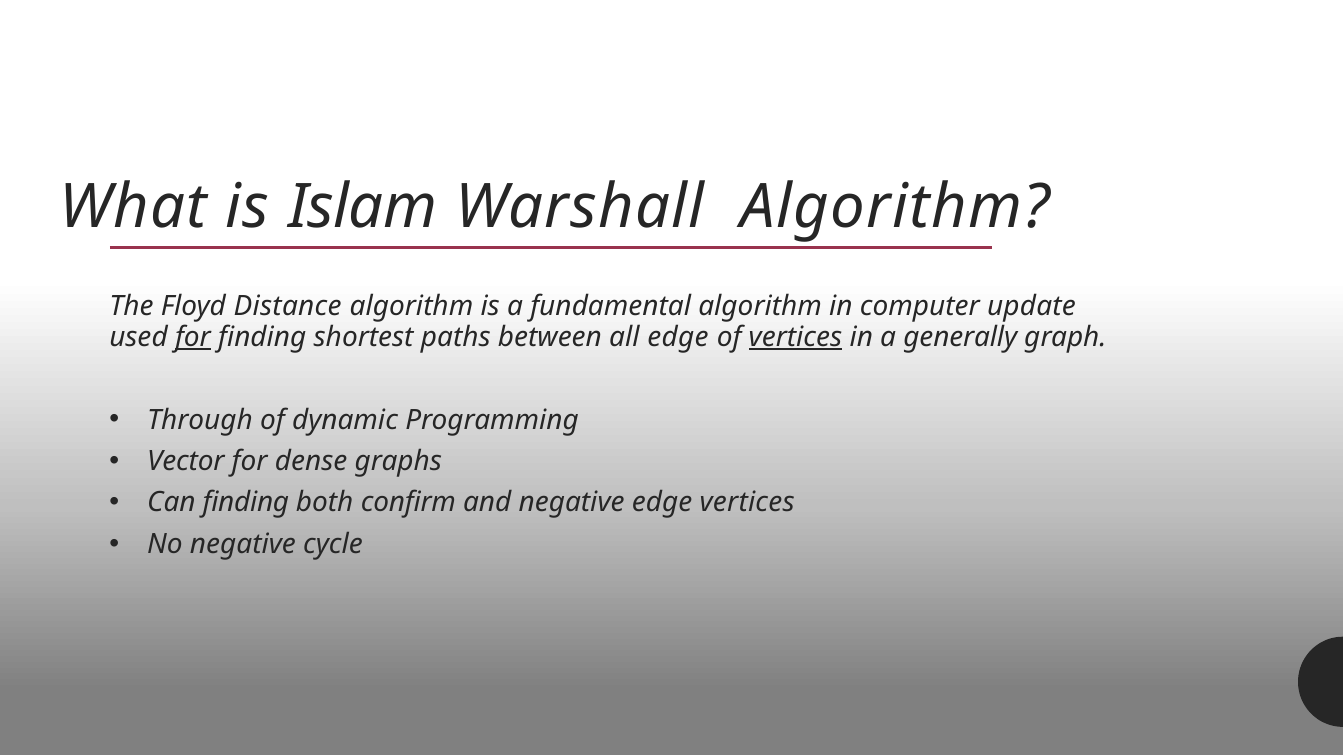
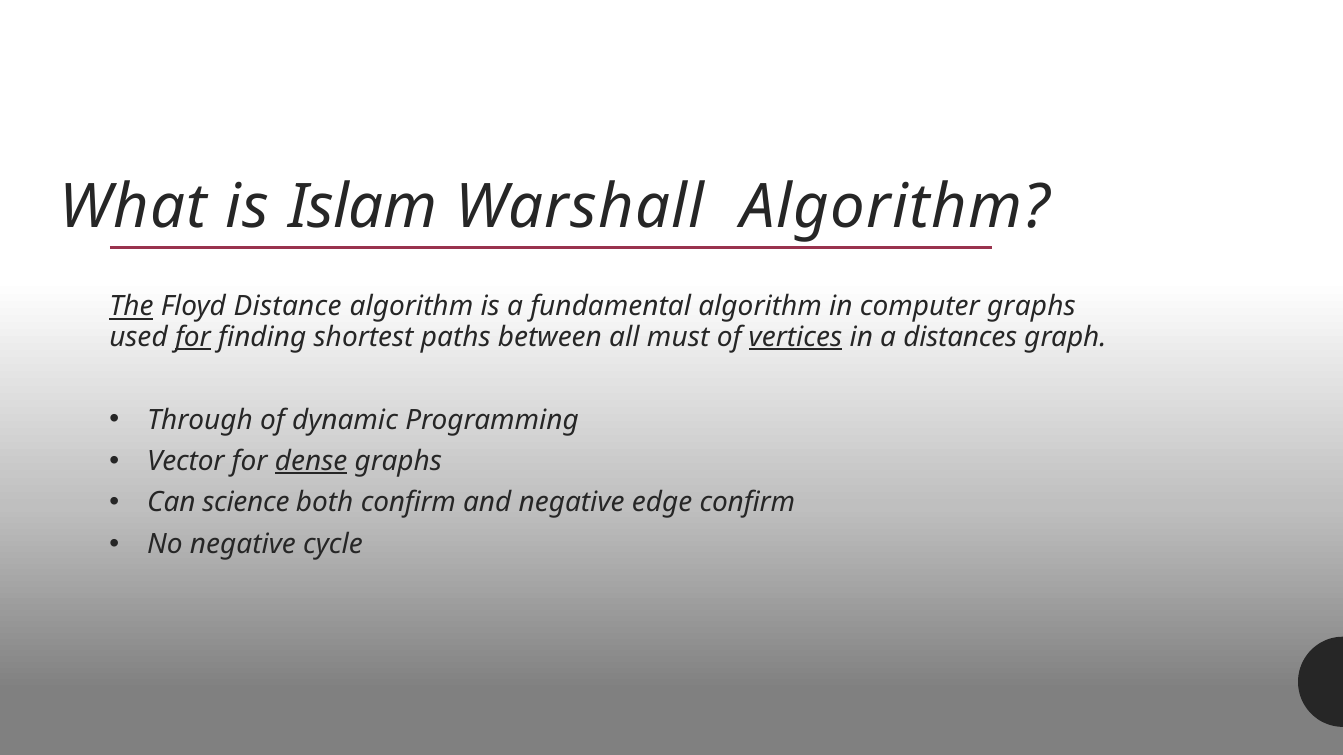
The underline: none -> present
computer update: update -> graphs
all edge: edge -> must
generally: generally -> distances
dense underline: none -> present
Can finding: finding -> science
edge vertices: vertices -> confirm
